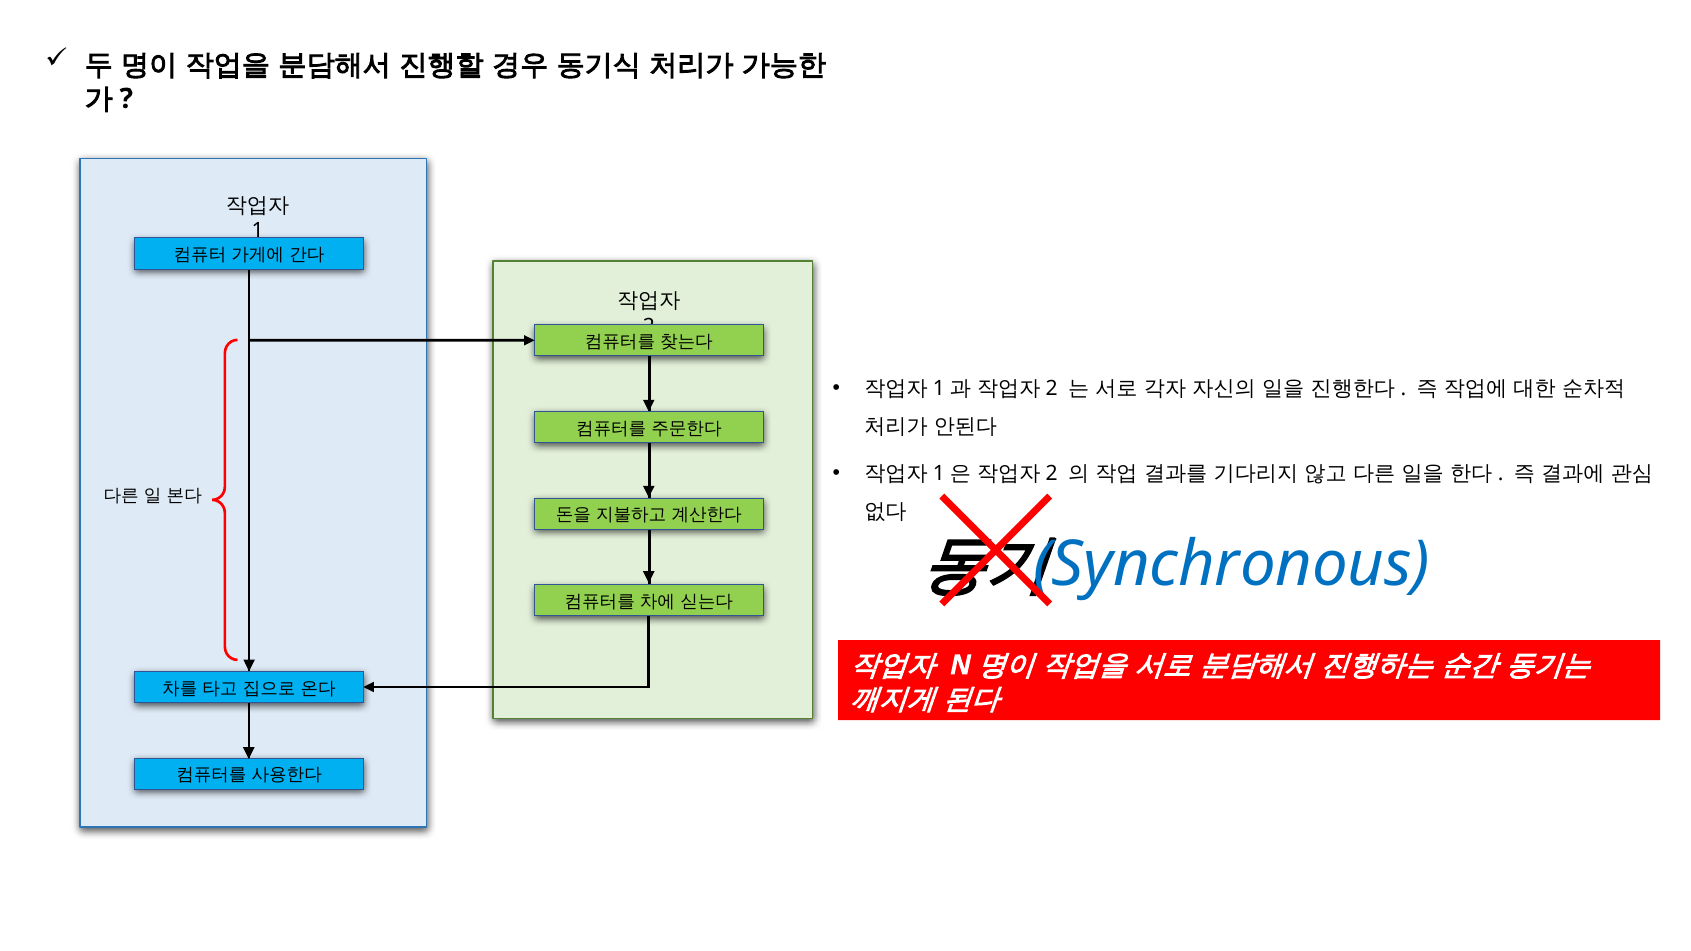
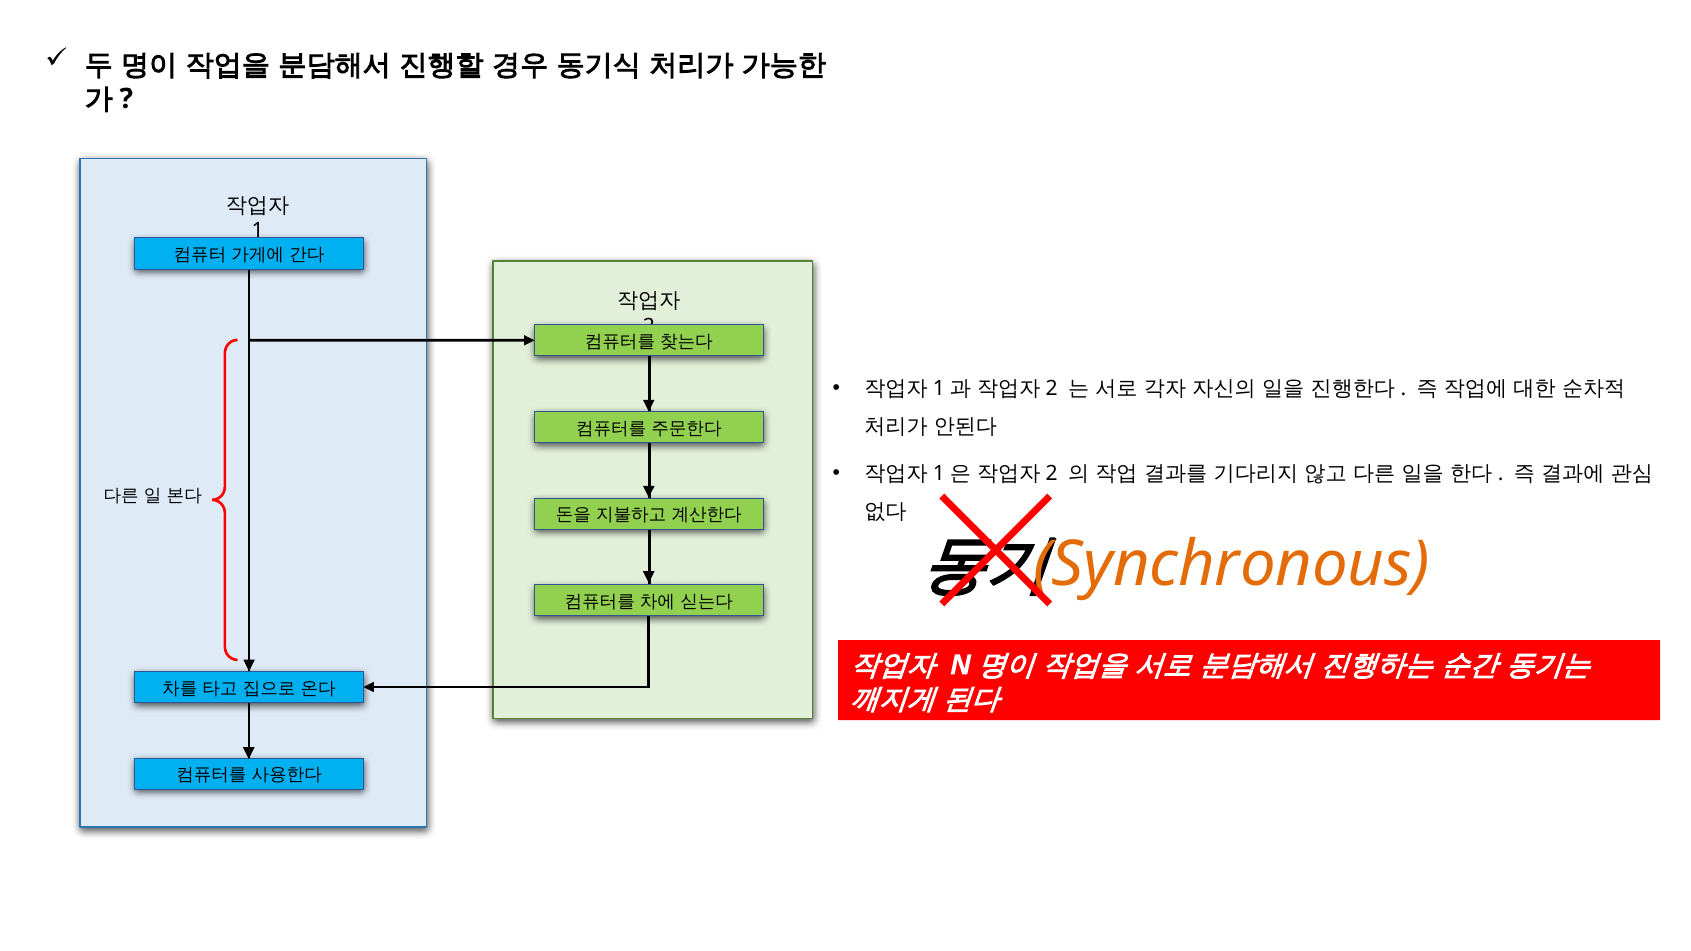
Synchronous colour: blue -> orange
